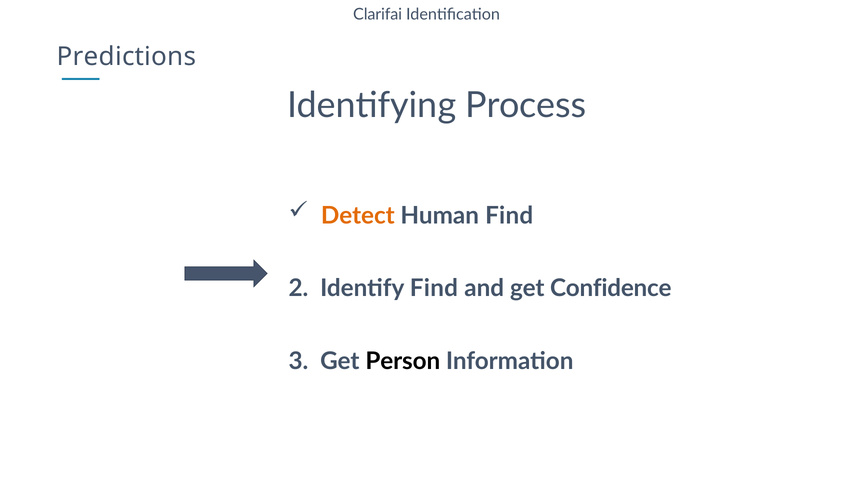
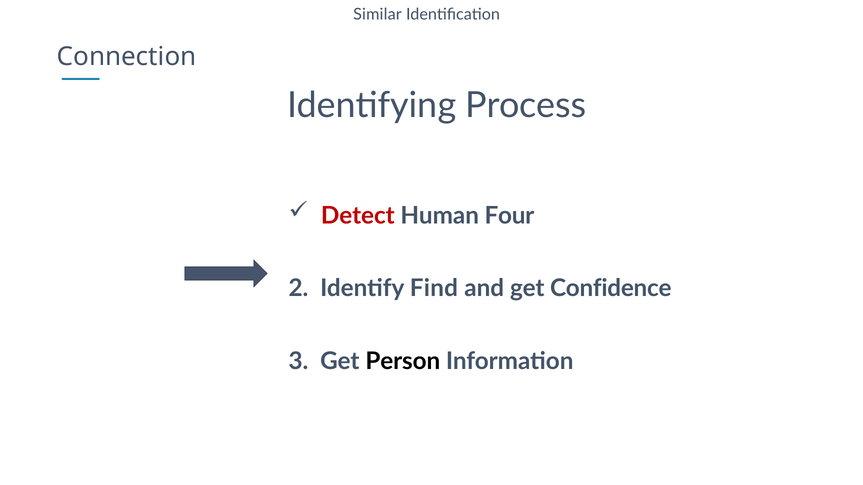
Clarifai: Clarifai -> Similar
Predictions: Predictions -> Connection
Detect colour: orange -> red
Human Find: Find -> Four
